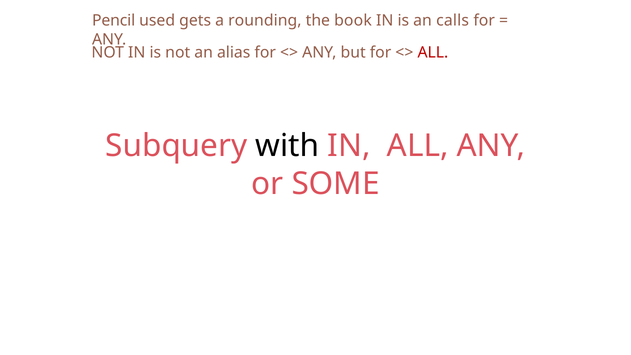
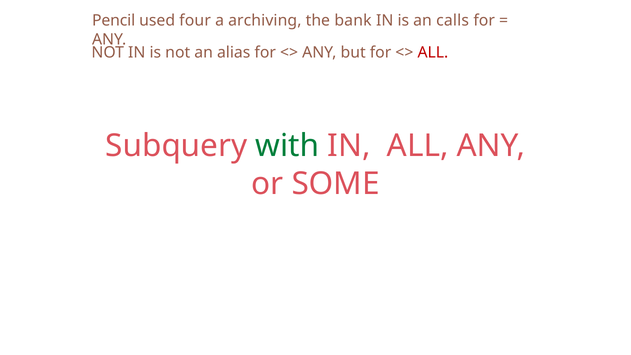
gets: gets -> four
rounding: rounding -> archiving
book: book -> bank
with colour: black -> green
